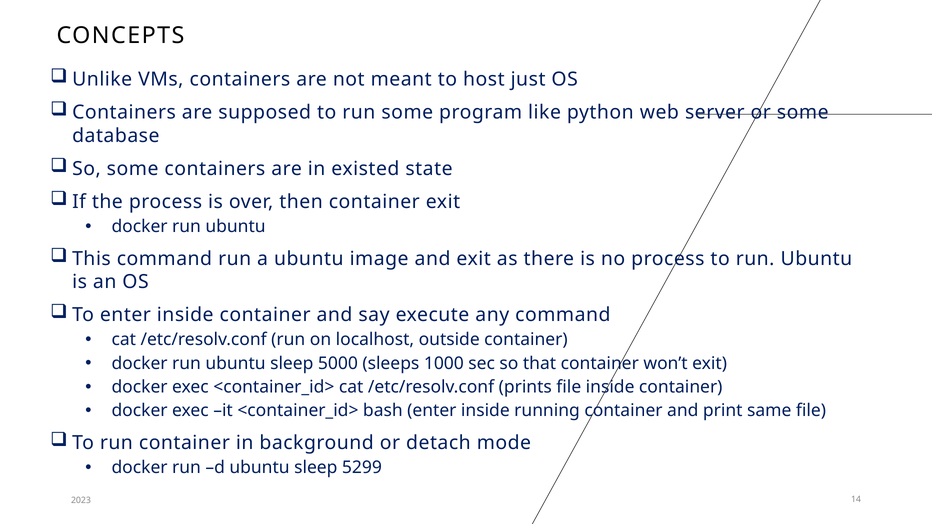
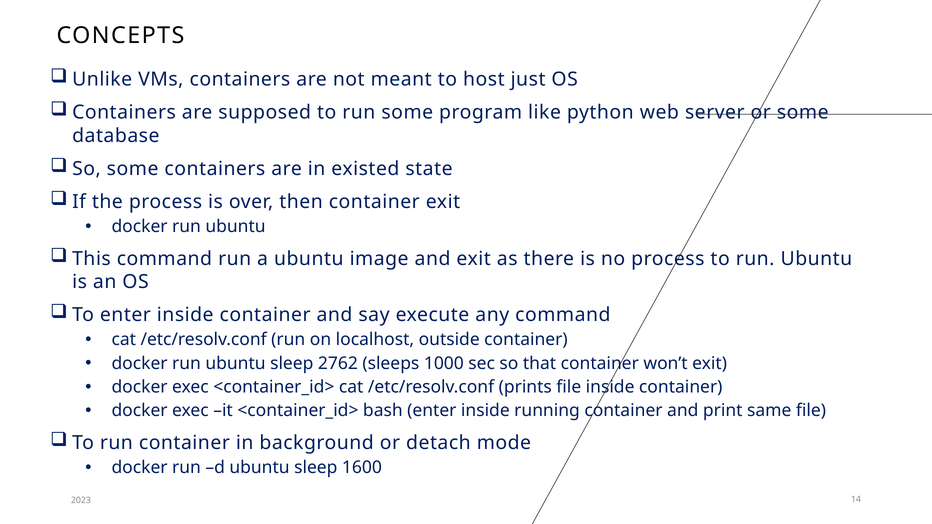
5000: 5000 -> 2762
5299: 5299 -> 1600
